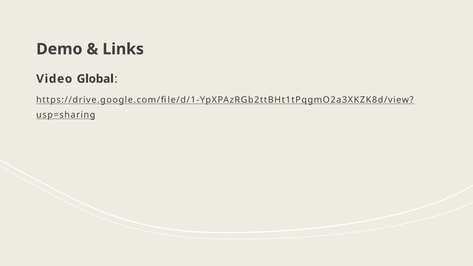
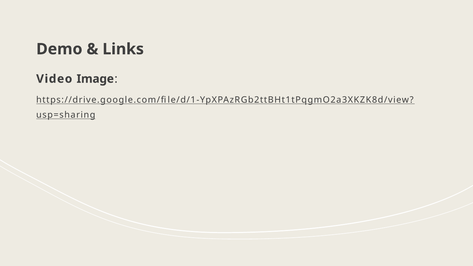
Global: Global -> Image
